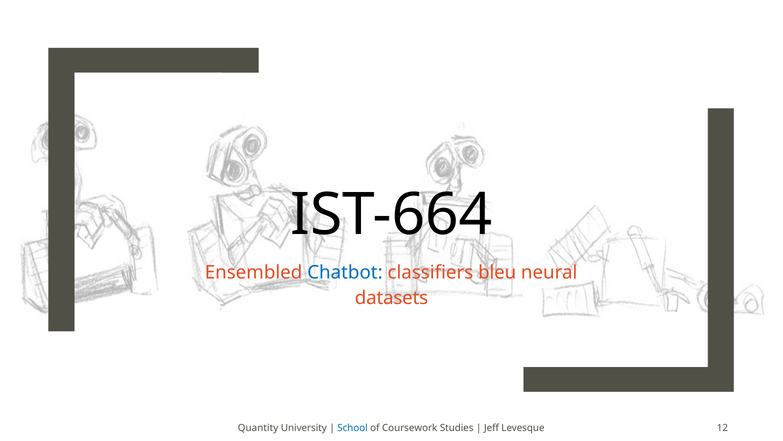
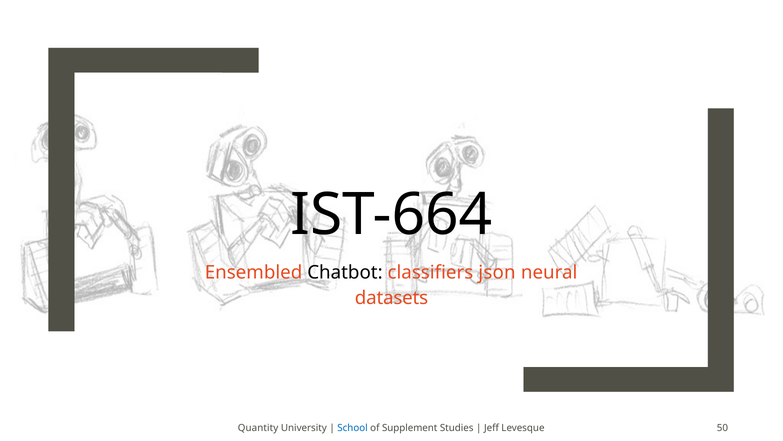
Chatbot colour: blue -> black
bleu: bleu -> json
Coursework: Coursework -> Supplement
12: 12 -> 50
